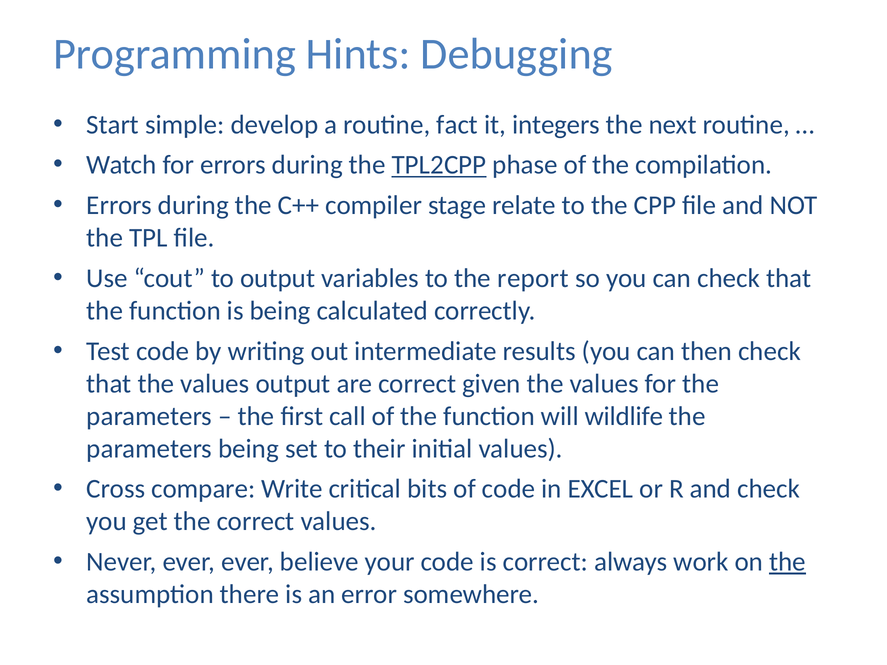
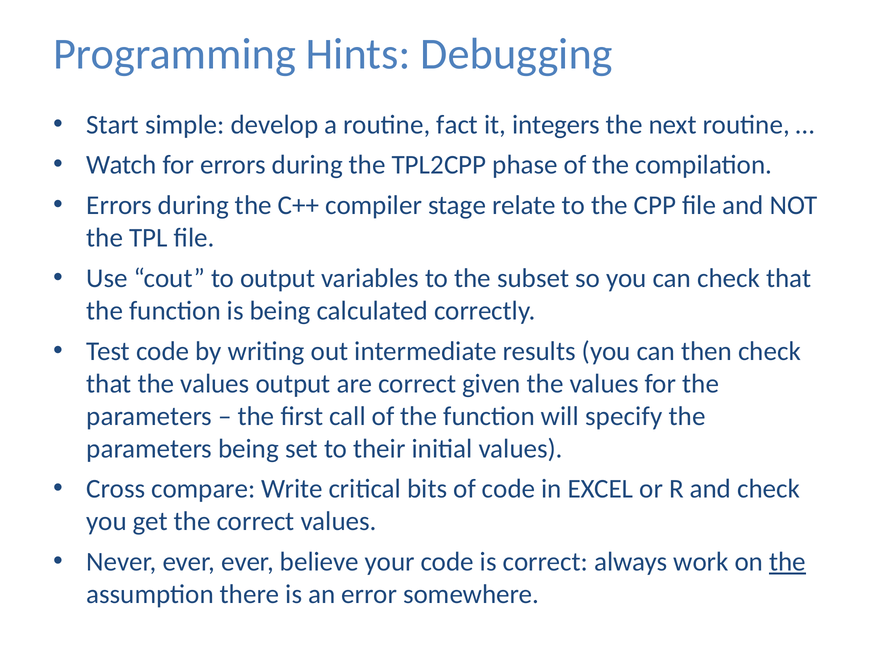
TPL2CPP underline: present -> none
report: report -> subset
wildlife: wildlife -> specify
